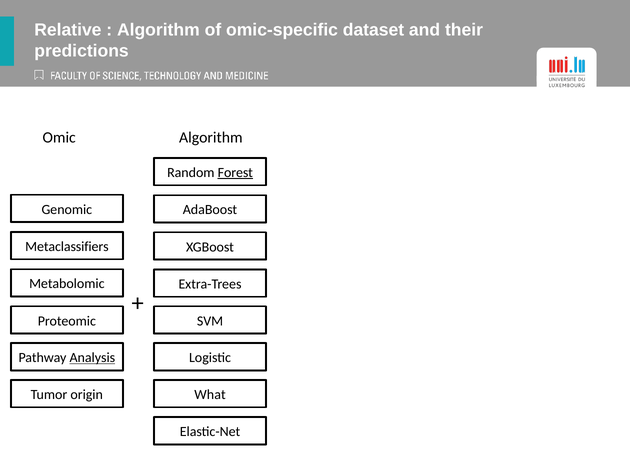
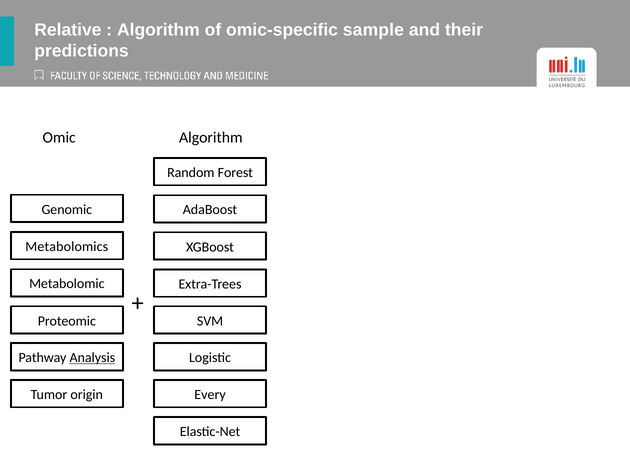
dataset: dataset -> sample
Forest underline: present -> none
Metaclassifiers: Metaclassifiers -> Metabolomics
What: What -> Every
